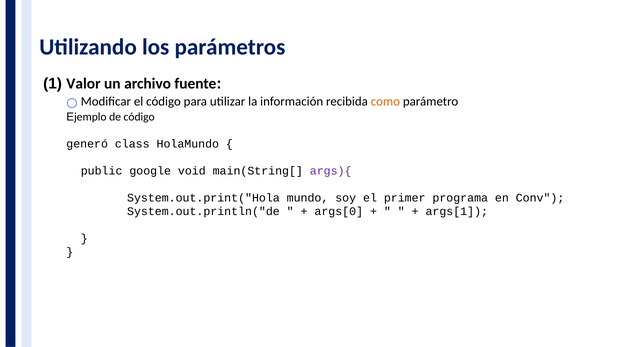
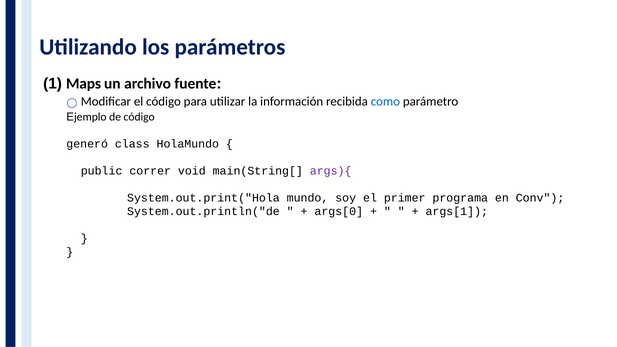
Valor: Valor -> Maps
como colour: orange -> blue
google: google -> correr
